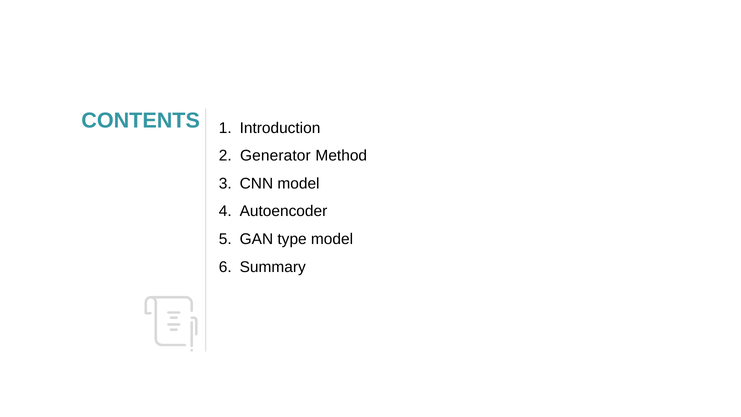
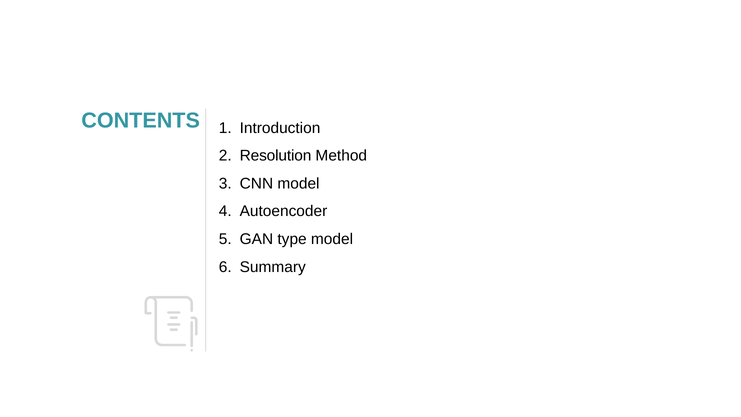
Generator: Generator -> Resolution
